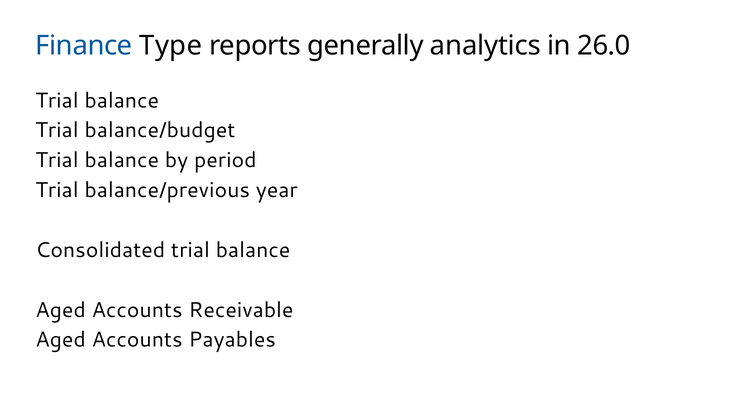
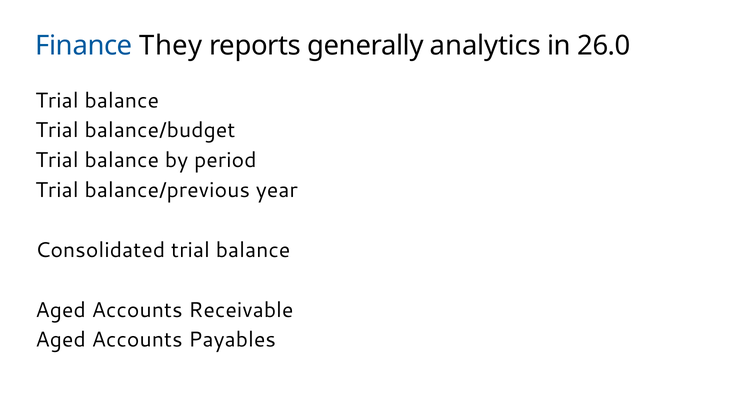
Type: Type -> They
